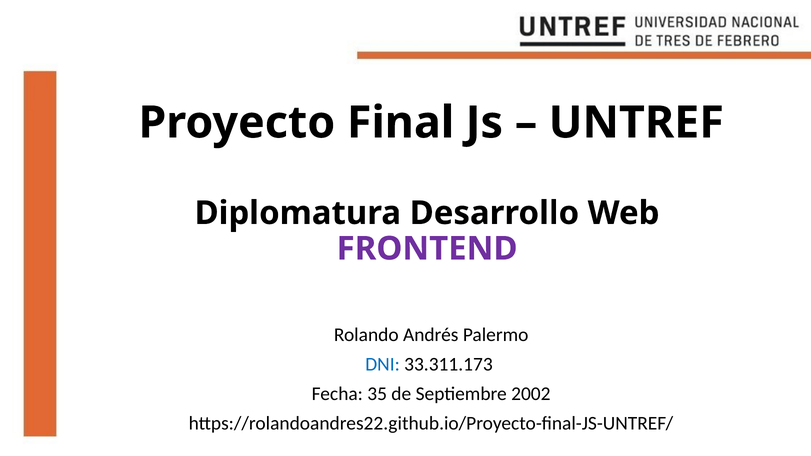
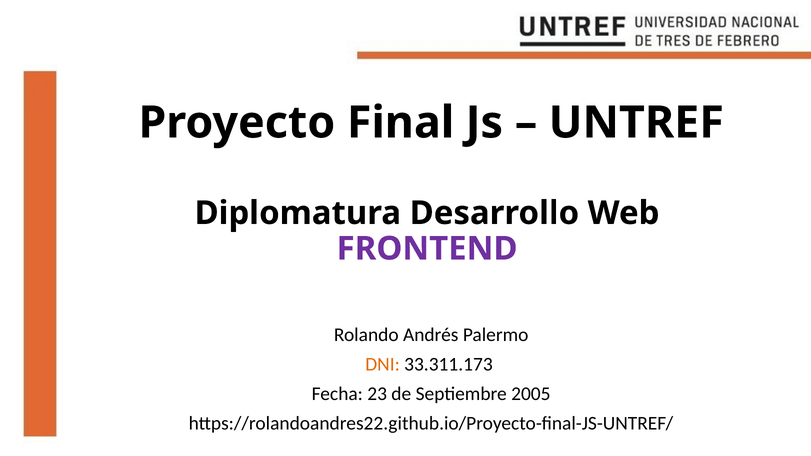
DNI colour: blue -> orange
35: 35 -> 23
2002: 2002 -> 2005
